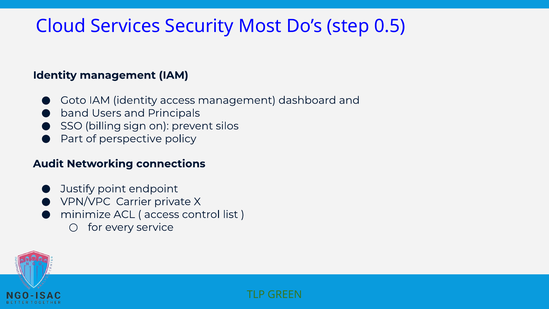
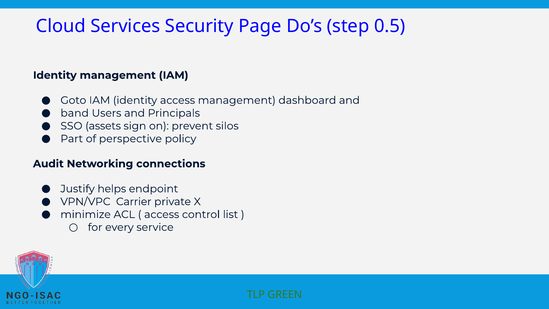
Most: Most -> Page
billing: billing -> assets
point: point -> helps
